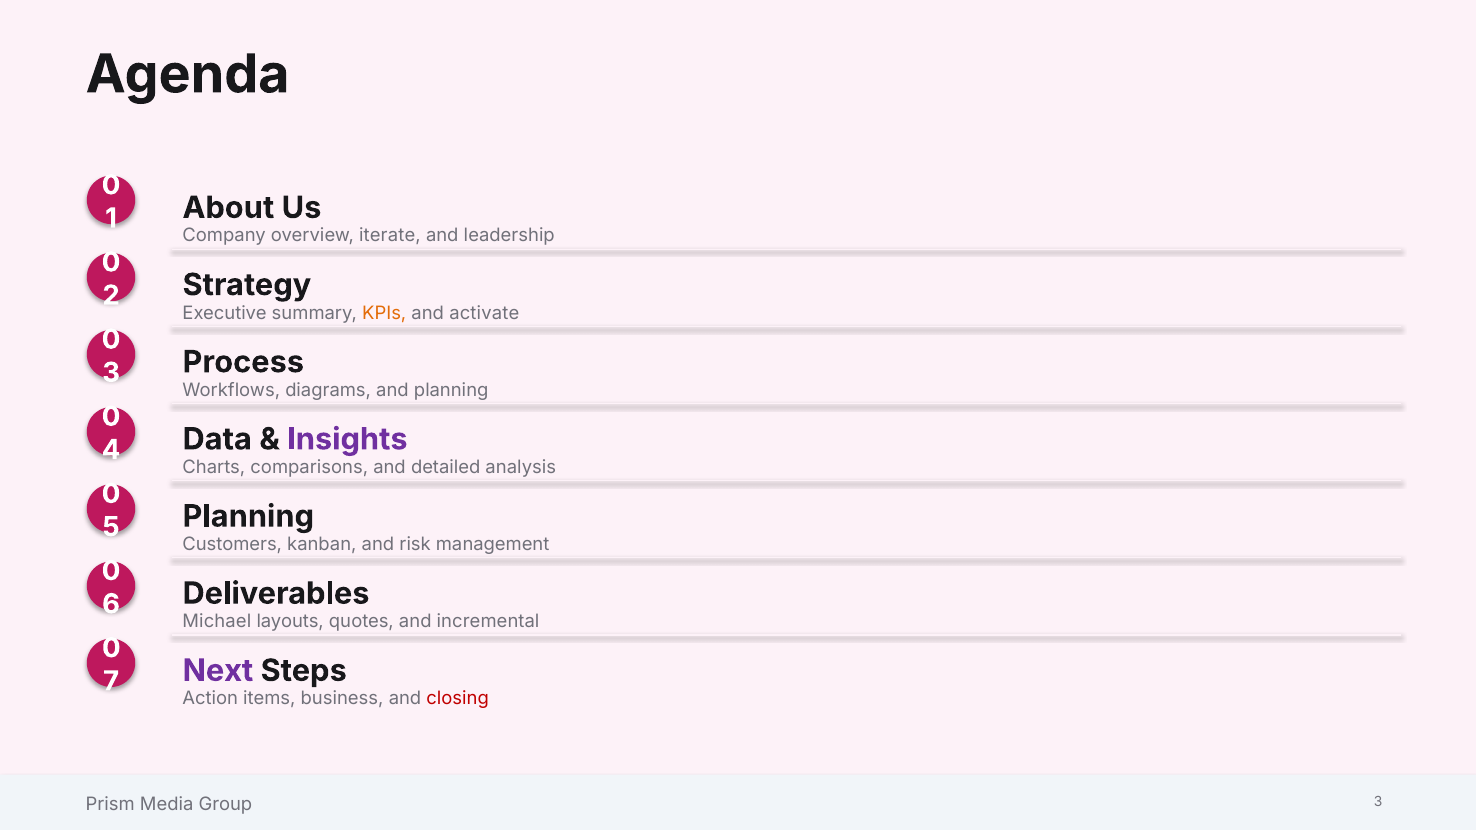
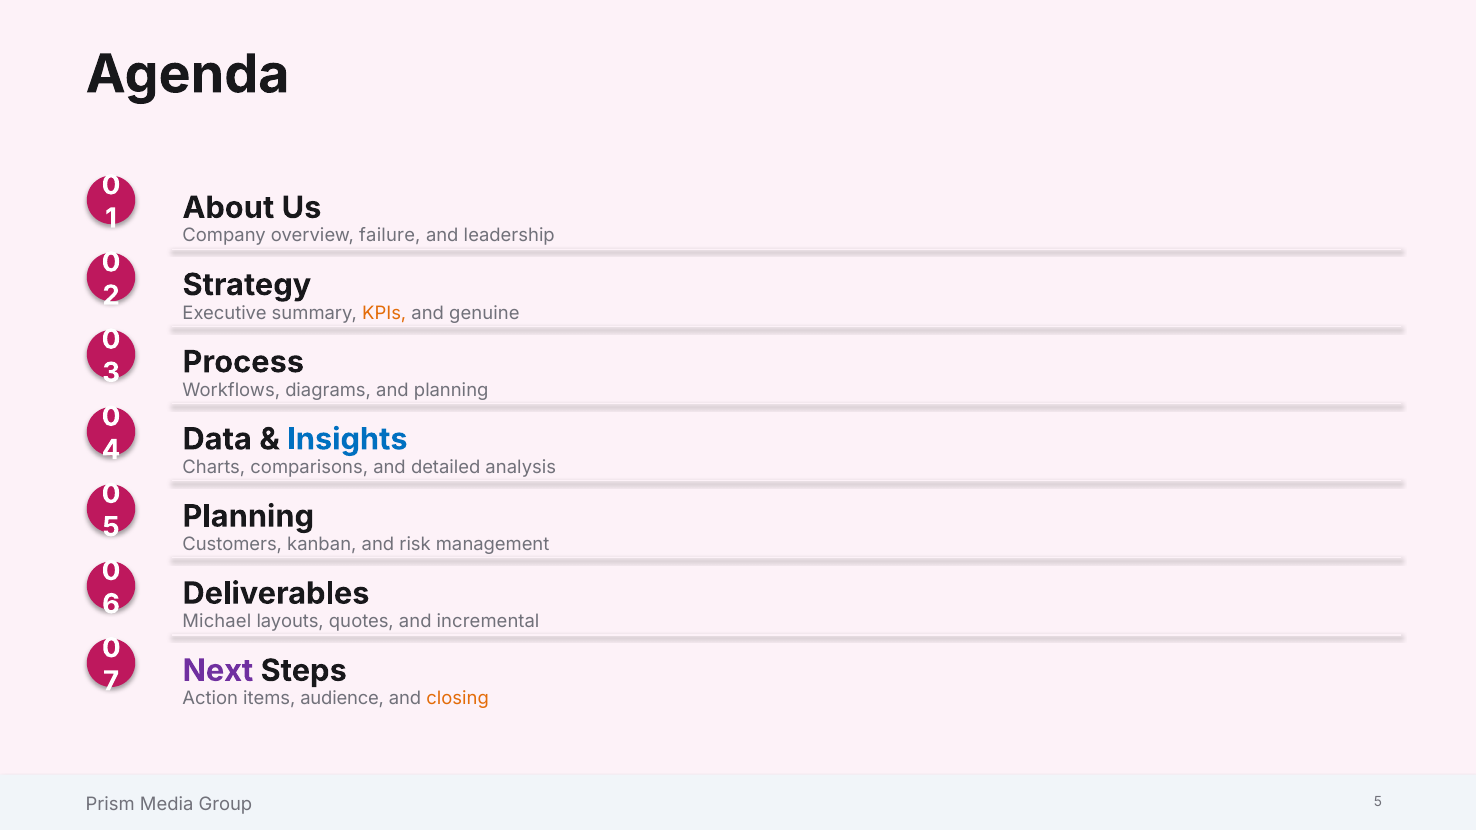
iterate: iterate -> failure
activate: activate -> genuine
Insights colour: purple -> blue
business: business -> audience
closing colour: red -> orange
Group 3: 3 -> 5
